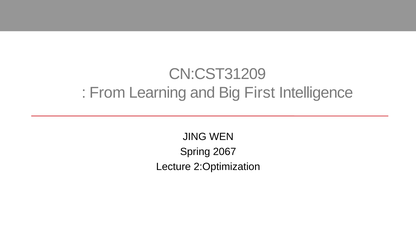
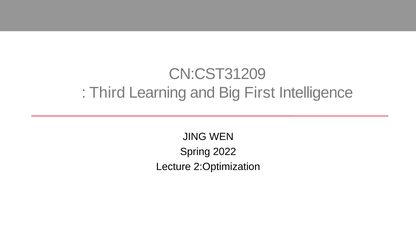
From: From -> Third
2067: 2067 -> 2022
